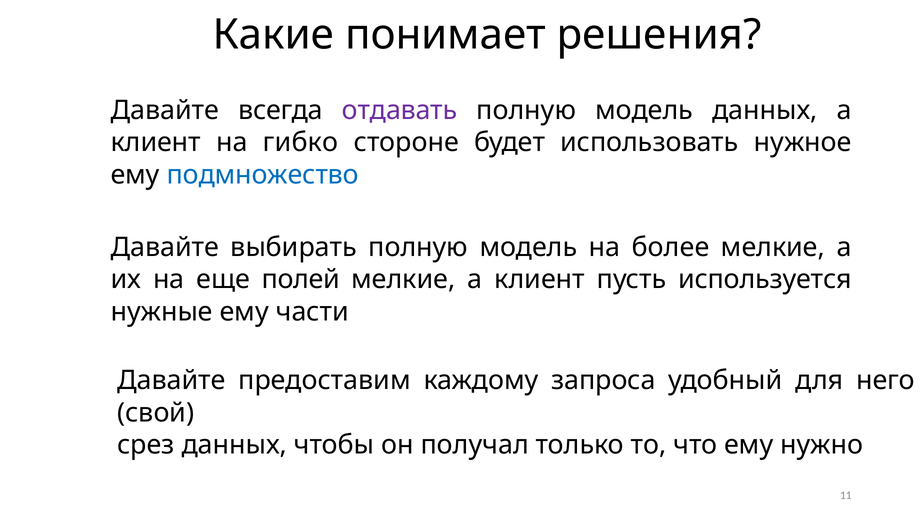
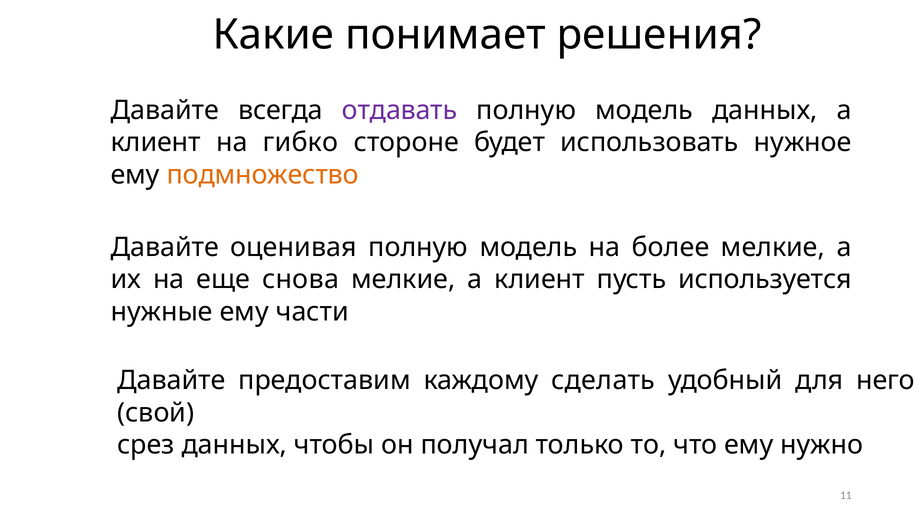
подмножество colour: blue -> orange
выбирать: выбирать -> оценивая
полей: полей -> снова
запроса: запроса -> сделать
